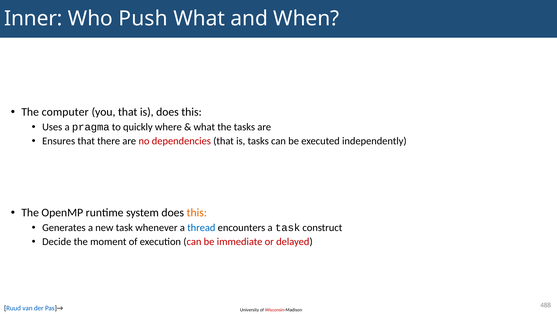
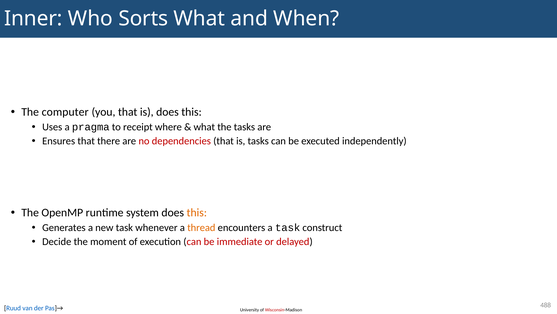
Push: Push -> Sorts
quickly: quickly -> receipt
thread colour: blue -> orange
